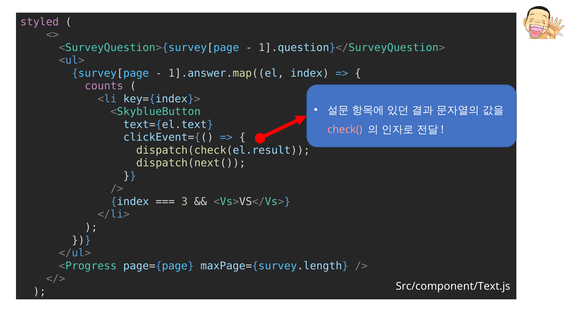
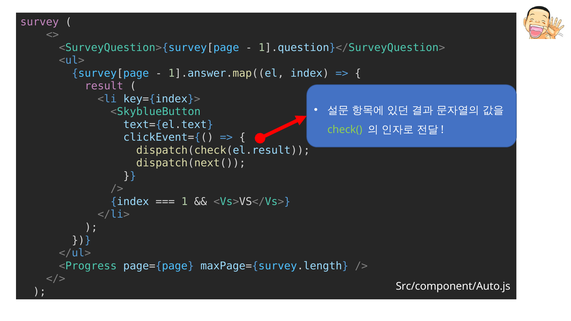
styled: styled -> survey
counts: counts -> result
check( colour: pink -> light green
3: 3 -> 1
Src/component/Text.js: Src/component/Text.js -> Src/component/Auto.js
